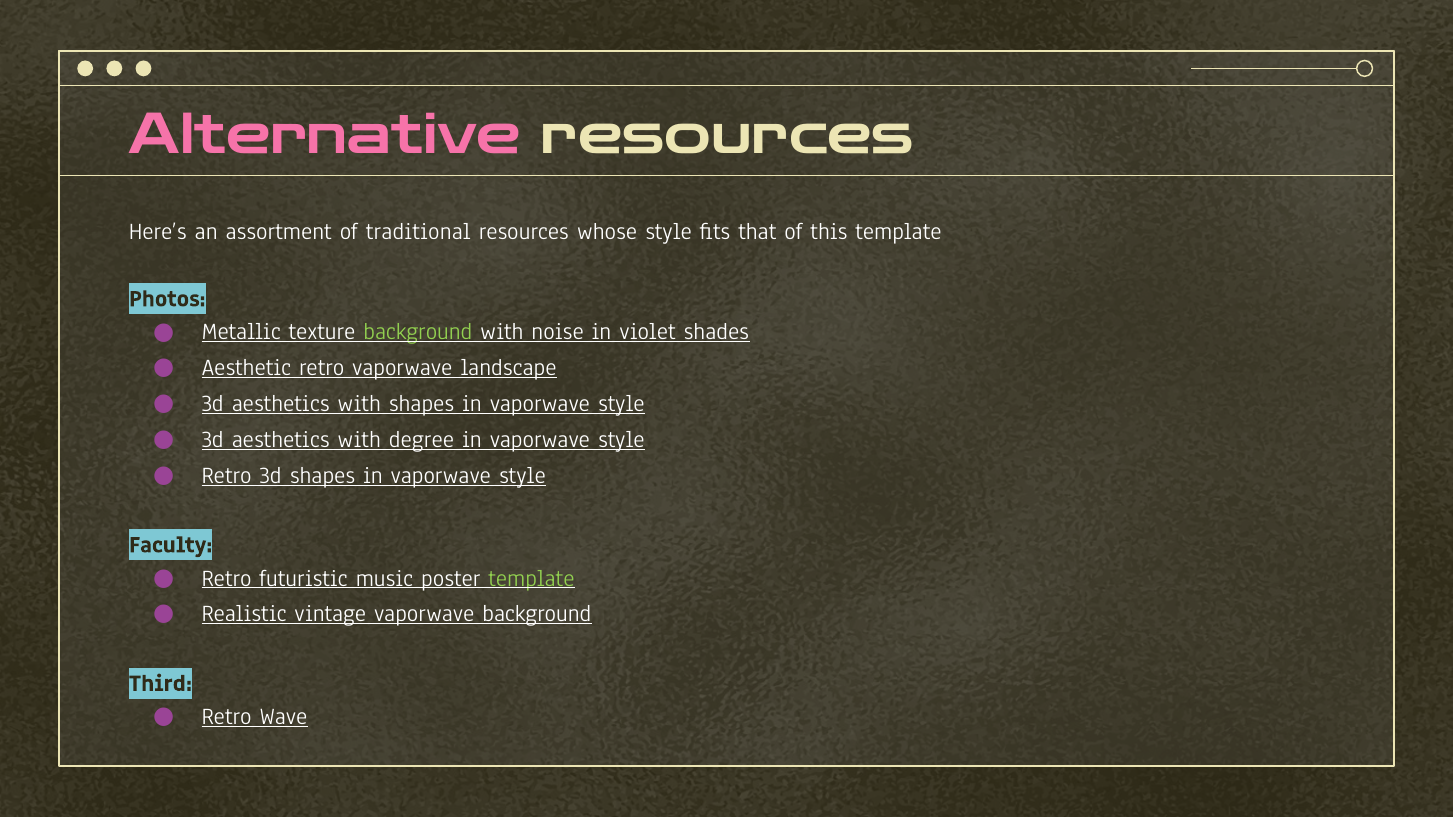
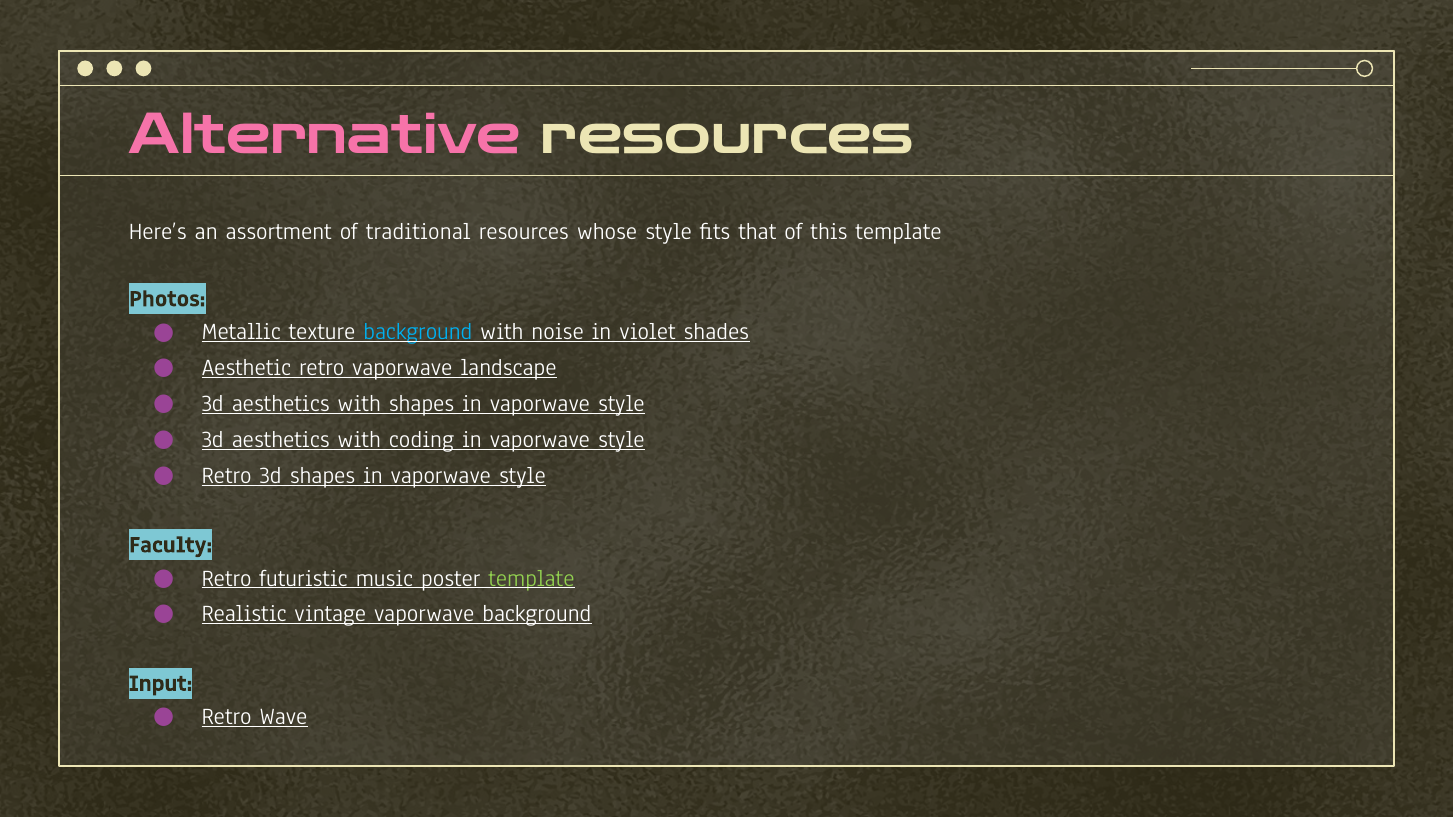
background at (418, 332) colour: light green -> light blue
degree: degree -> coding
Third: Third -> Input
